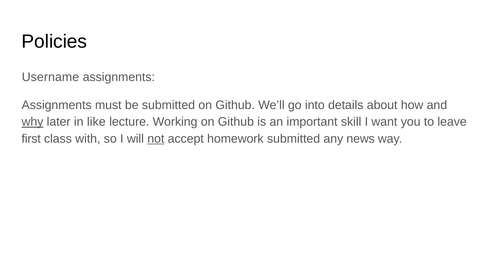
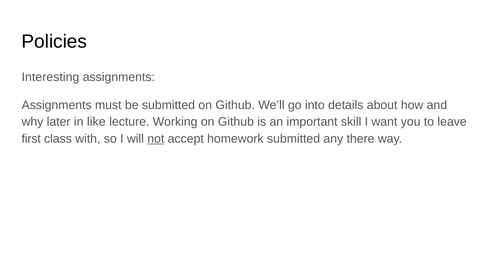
Username: Username -> Interesting
why underline: present -> none
news: news -> there
